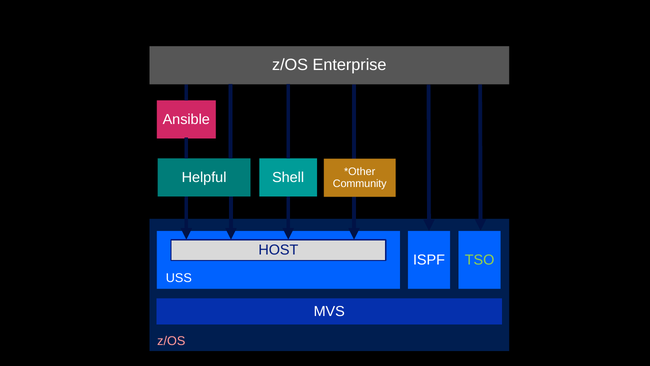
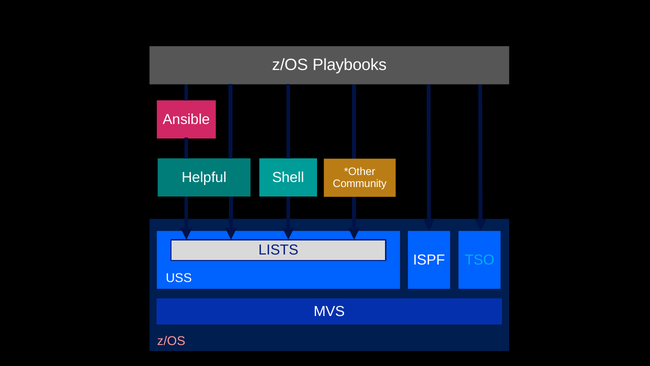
Enterprise: Enterprise -> Playbooks
HOST: HOST -> LISTS
TSO colour: light green -> light blue
